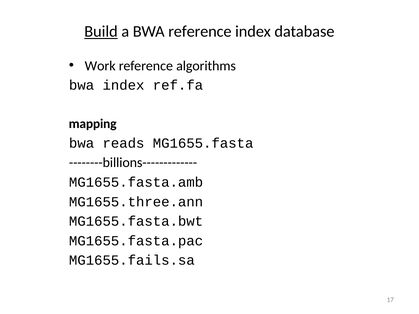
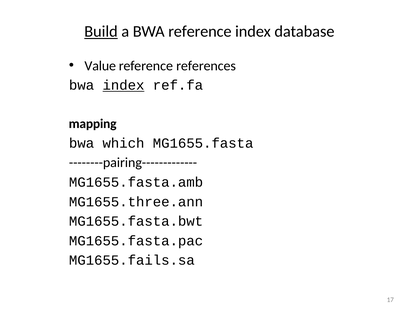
Work: Work -> Value
algorithms: algorithms -> references
index at (123, 85) underline: none -> present
reads: reads -> which
--------billions-------------: --------billions------------- -> --------pairing-------------
